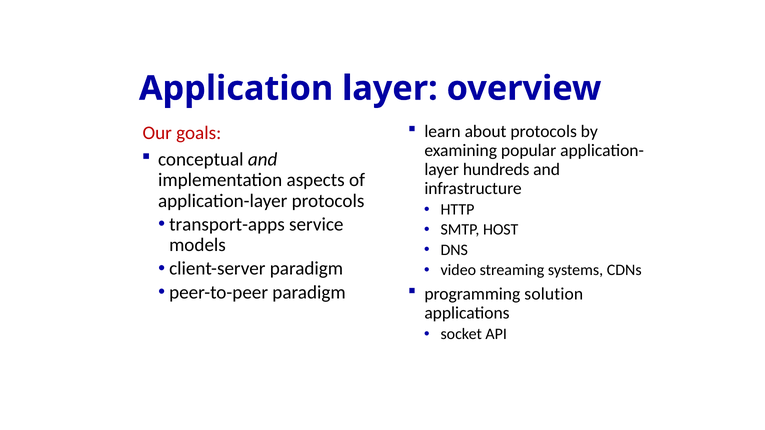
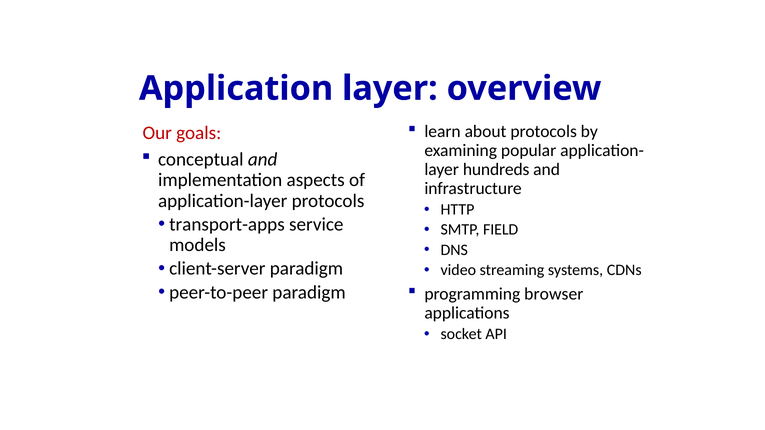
HOST: HOST -> FIELD
solution: solution -> browser
